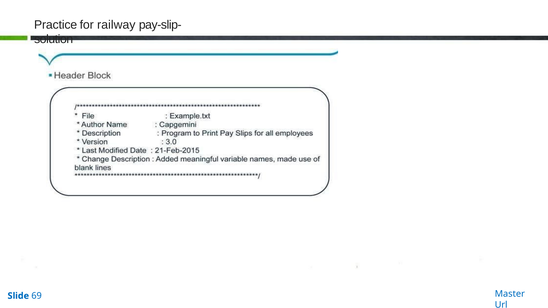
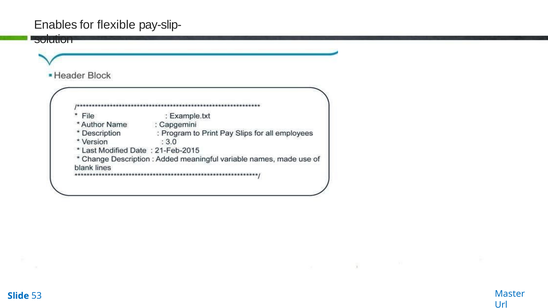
Practice: Practice -> Enables
railway: railway -> flexible
69: 69 -> 53
